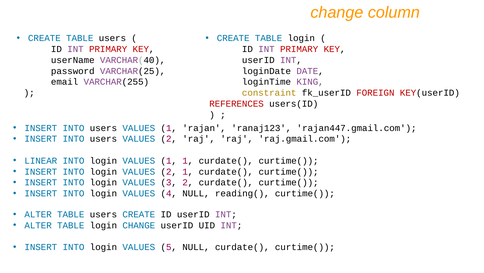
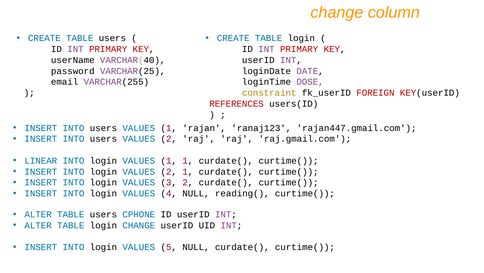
KING: KING -> DOSE
users CREATE: CREATE -> CPHONE
